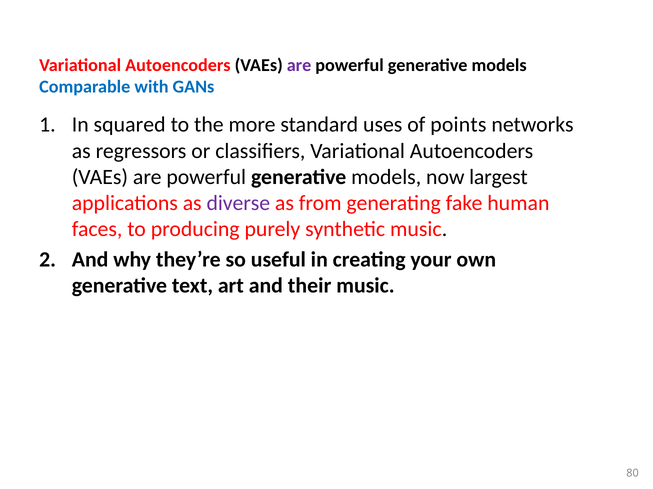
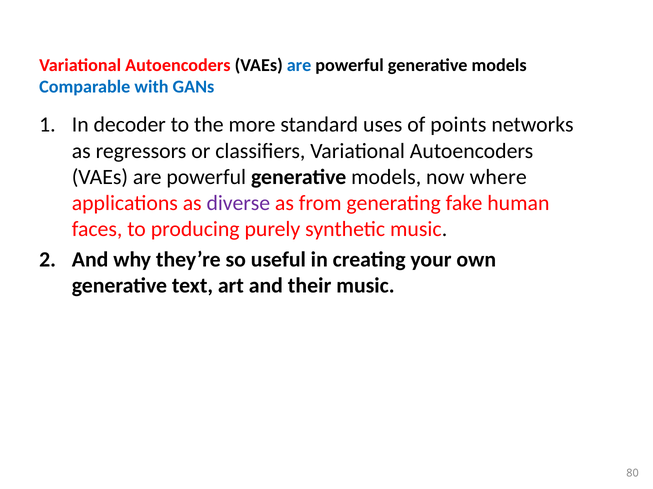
are at (299, 65) colour: purple -> blue
squared: squared -> decoder
largest: largest -> where
